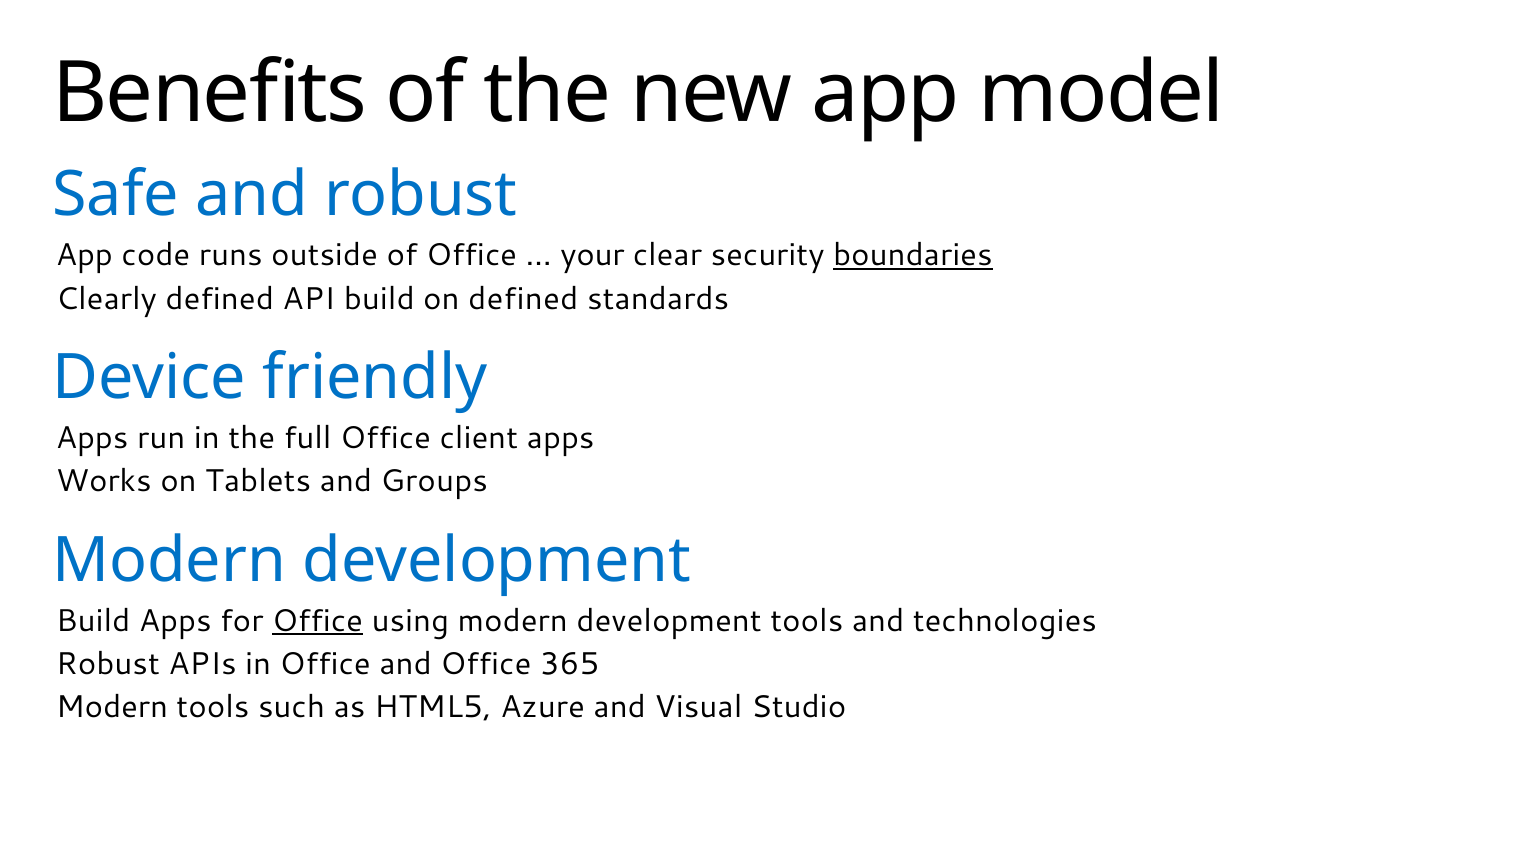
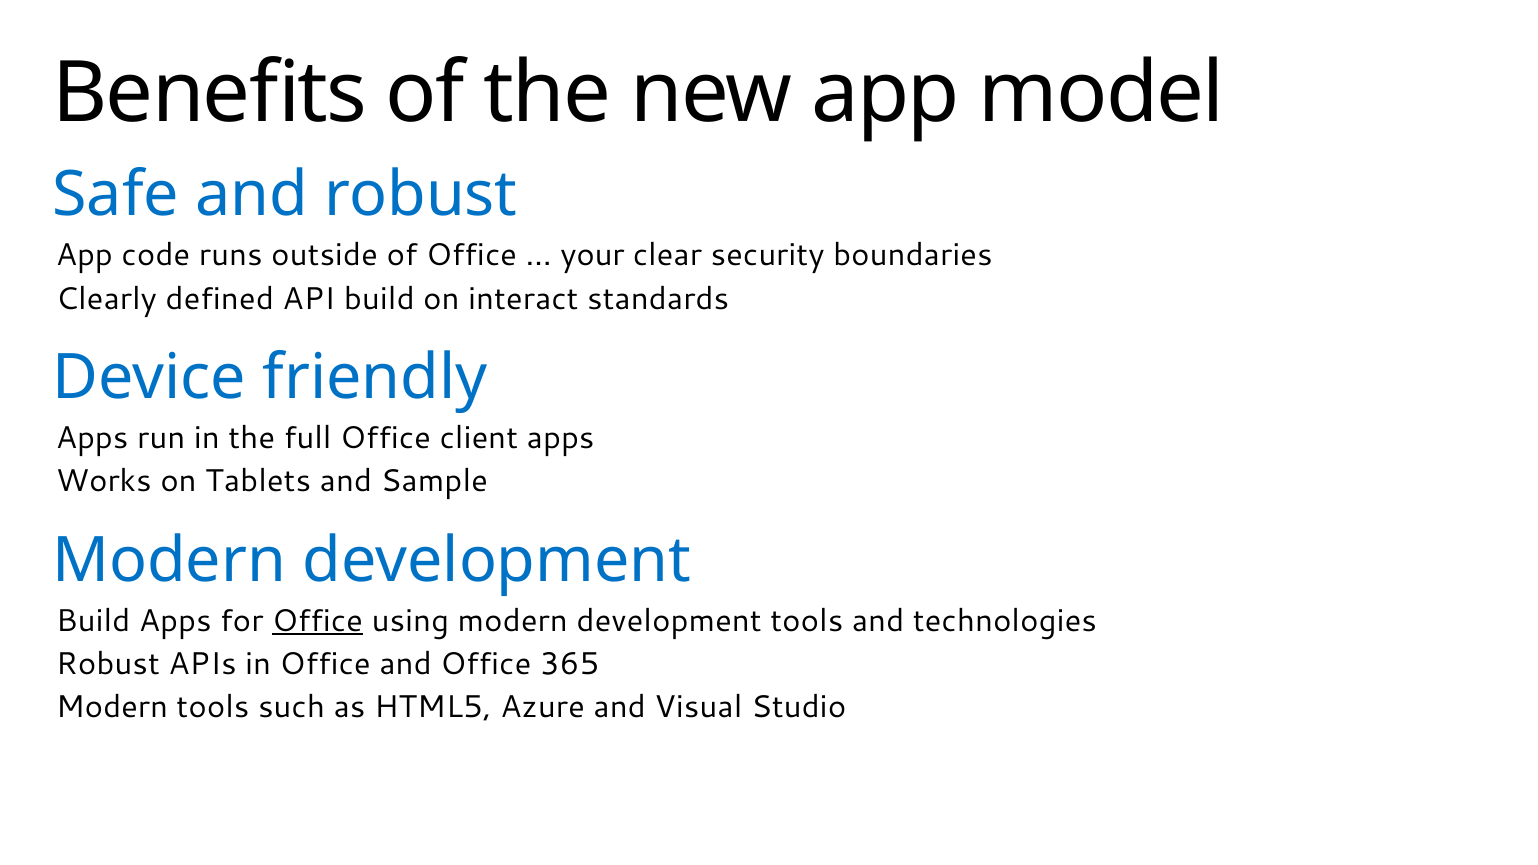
boundaries underline: present -> none
on defined: defined -> interact
Groups: Groups -> Sample
